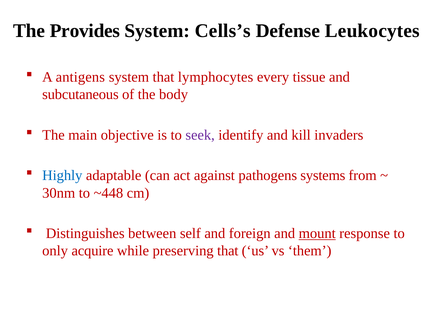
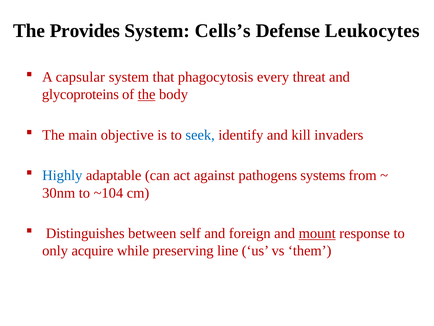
antigens: antigens -> capsular
lymphocytes: lymphocytes -> phagocytosis
tissue: tissue -> threat
subcutaneous: subcutaneous -> glycoproteins
the at (147, 94) underline: none -> present
seek colour: purple -> blue
~448: ~448 -> ~104
preserving that: that -> line
